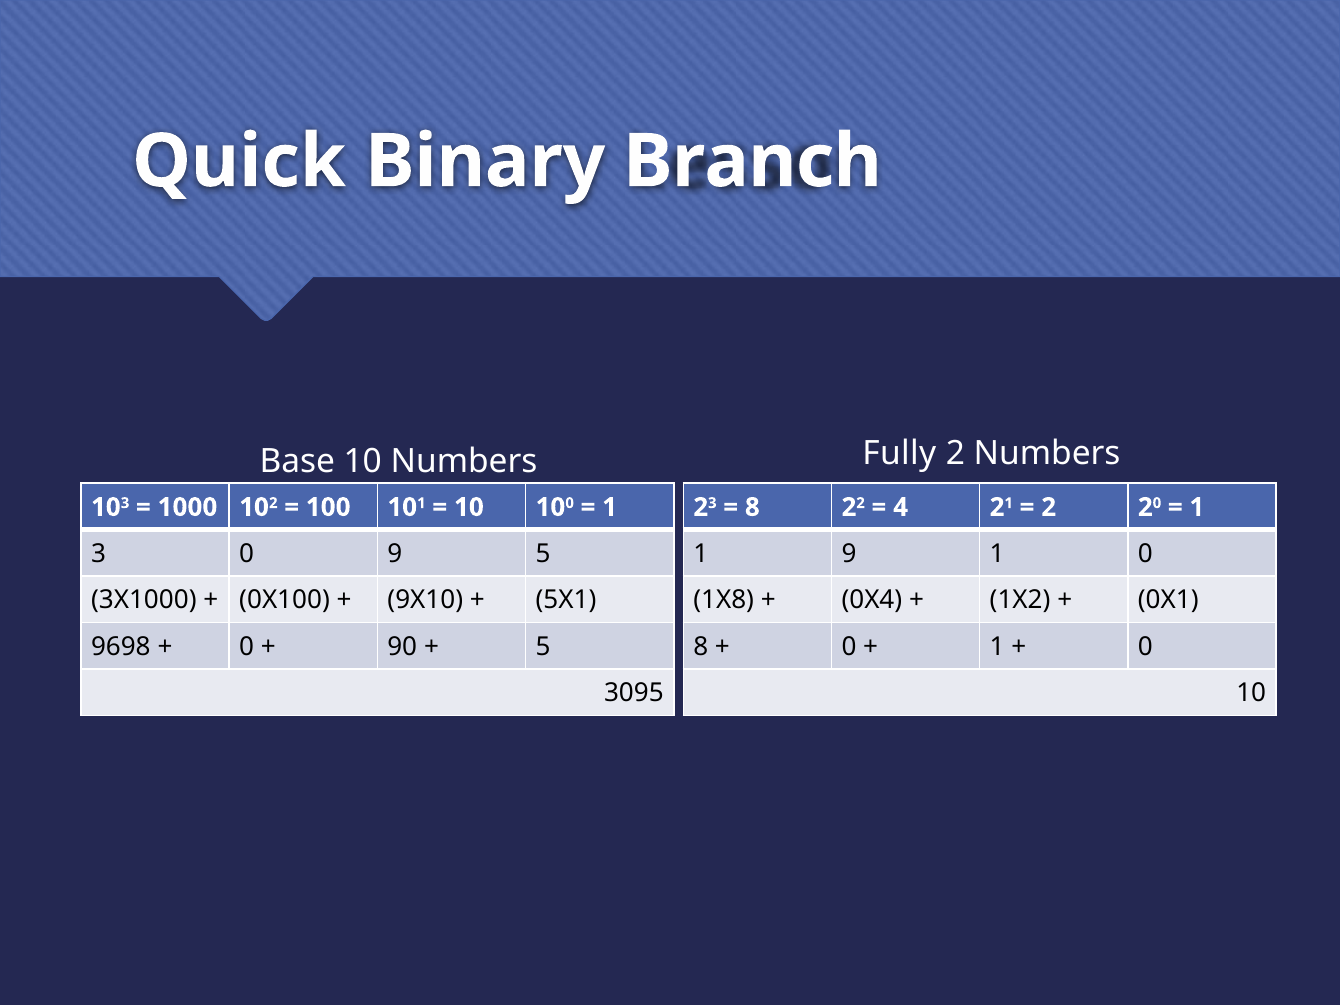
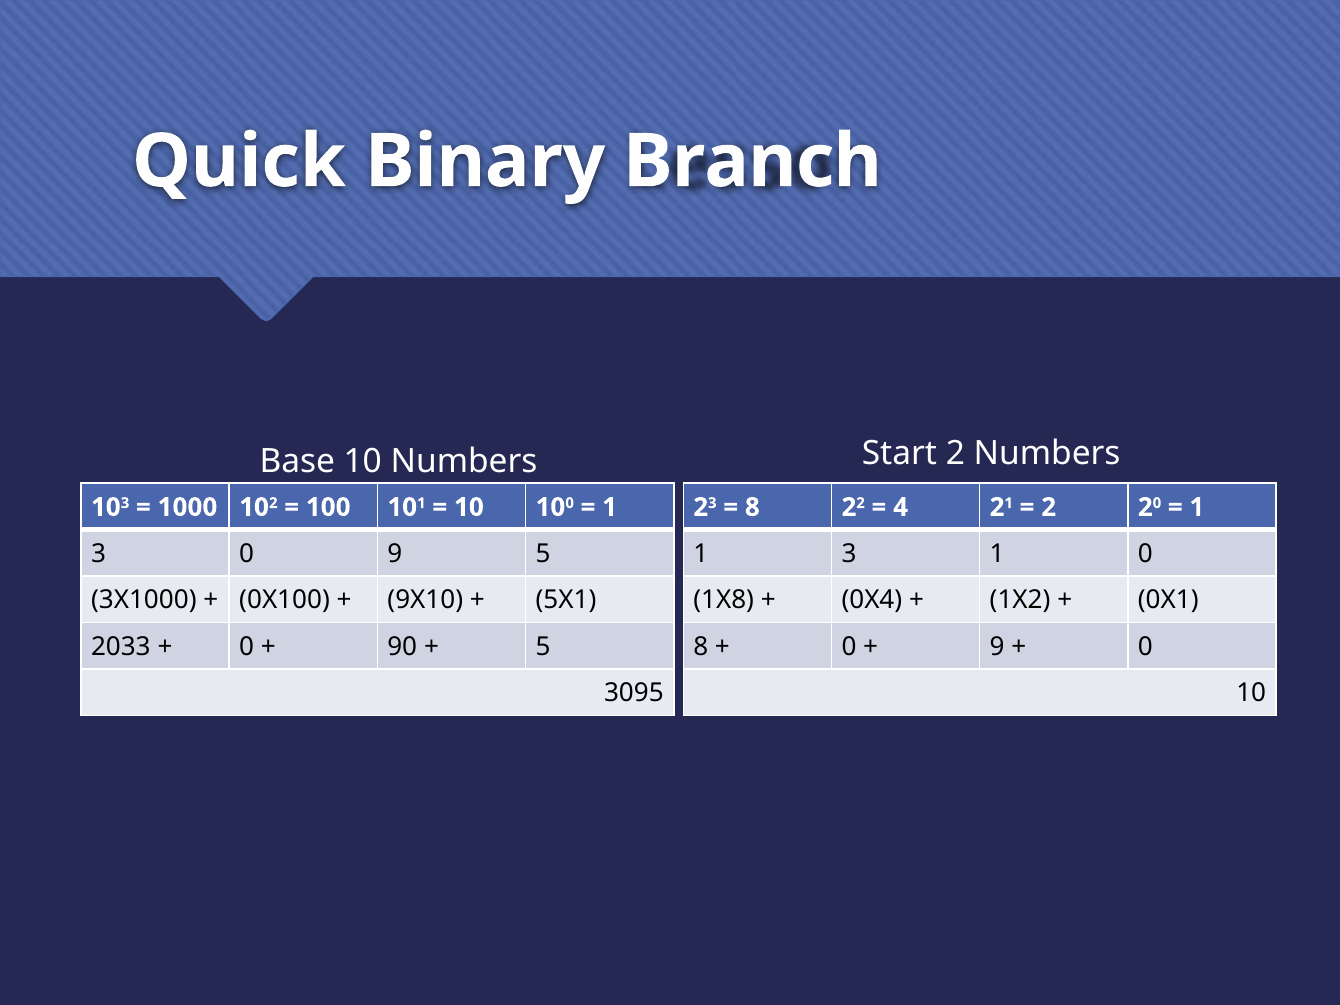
Fully: Fully -> Start
9 at (849, 554): 9 -> 3
9698: 9698 -> 2033
1 at (997, 647): 1 -> 9
